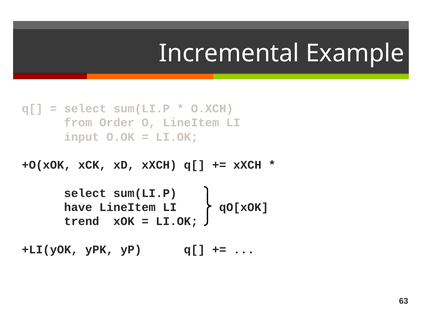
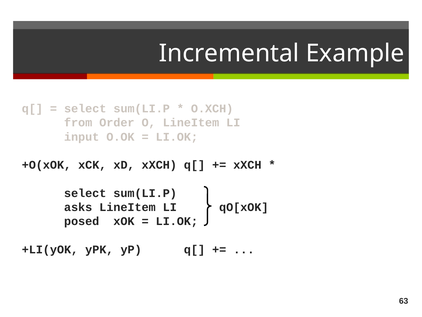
have: have -> asks
trend: trend -> posed
